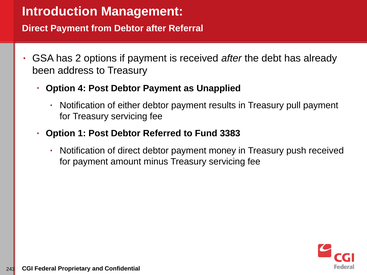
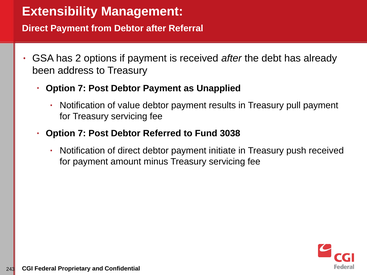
Introduction: Introduction -> Extensibility
4 at (82, 88): 4 -> 7
either: either -> value
1 at (82, 134): 1 -> 7
3383: 3383 -> 3038
money: money -> initiate
